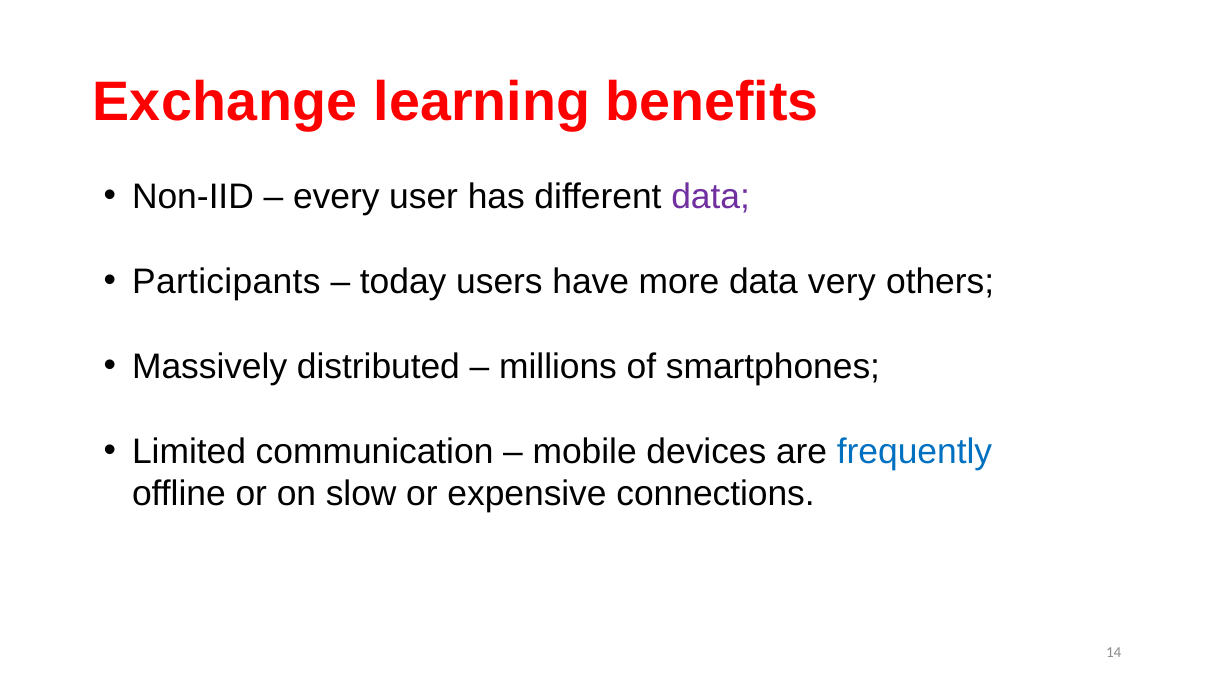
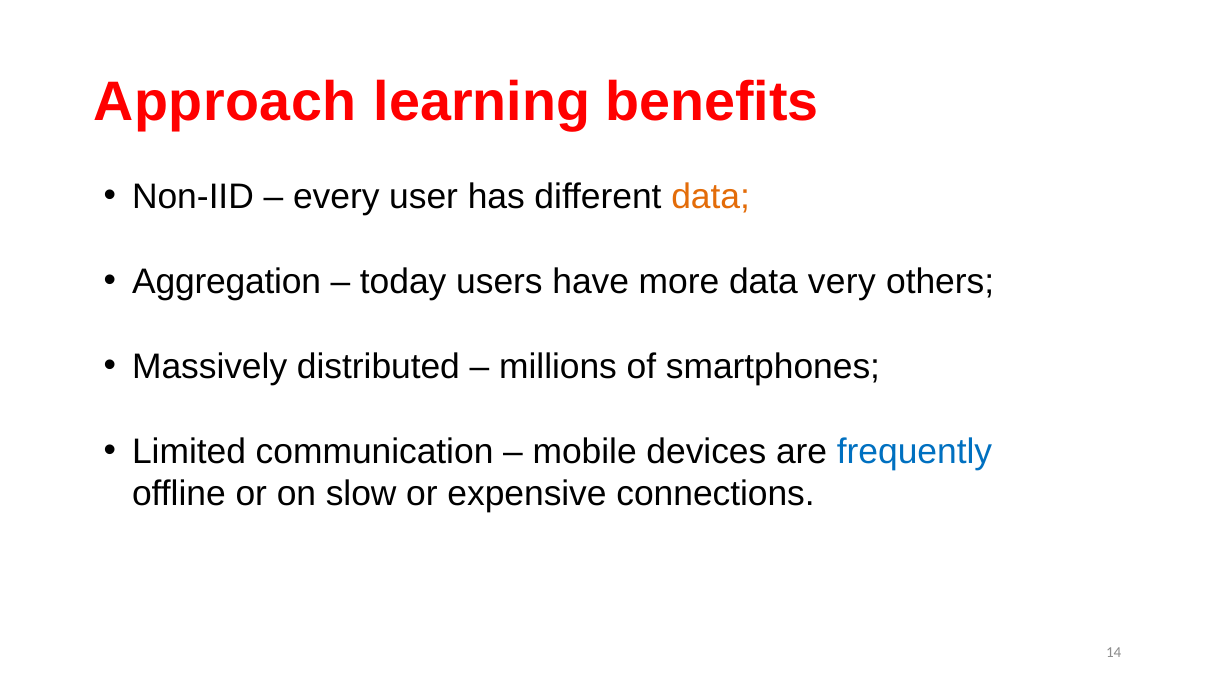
Exchange: Exchange -> Approach
data at (711, 197) colour: purple -> orange
Participants: Participants -> Aggregation
